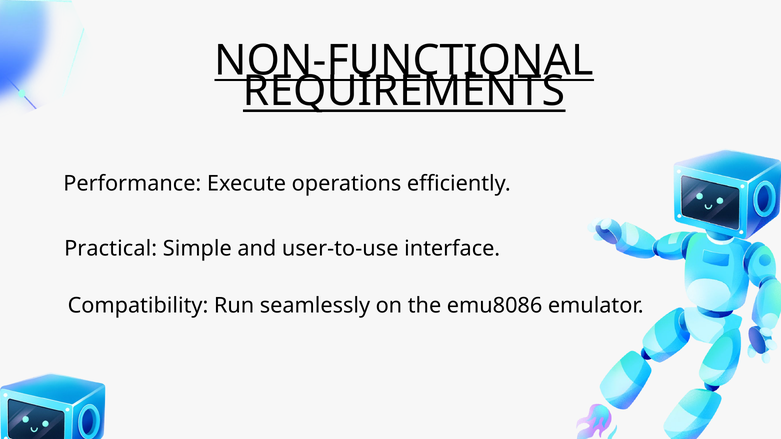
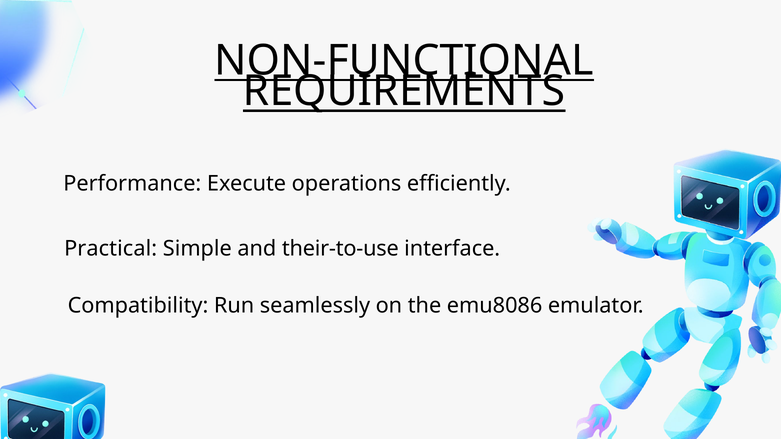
user-to-use: user-to-use -> their-to-use
